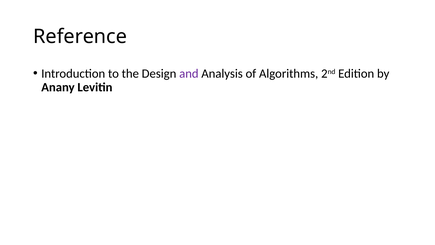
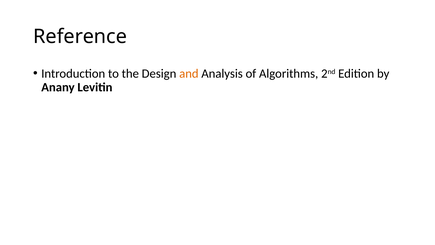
and colour: purple -> orange
